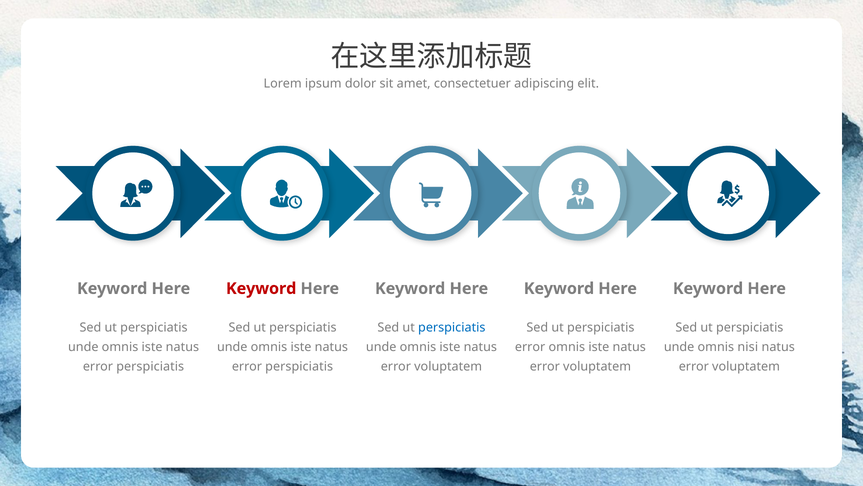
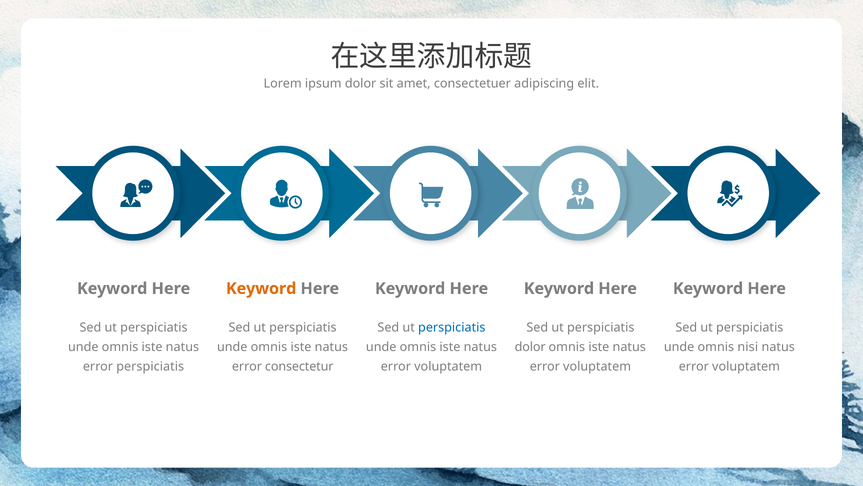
Keyword at (261, 288) colour: red -> orange
error at (530, 347): error -> dolor
perspiciatis at (299, 366): perspiciatis -> consectetur
